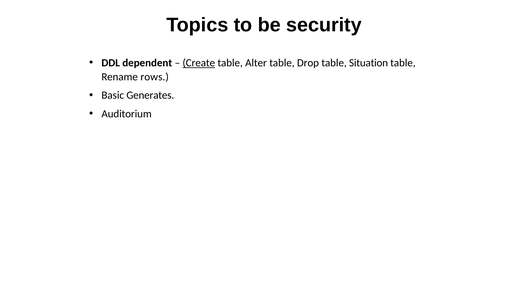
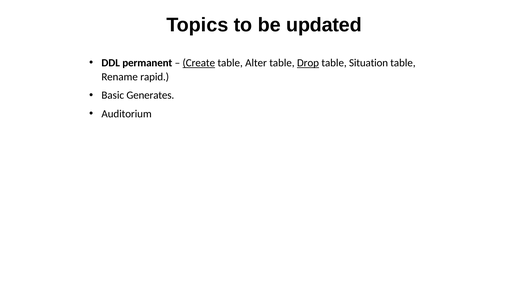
security: security -> updated
dependent: dependent -> permanent
Drop underline: none -> present
rows: rows -> rapid
